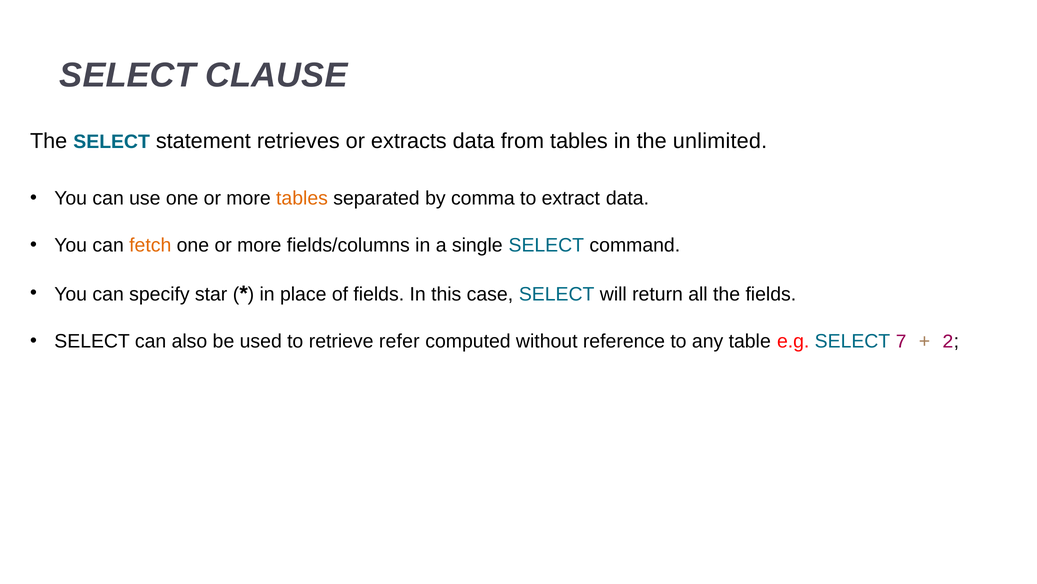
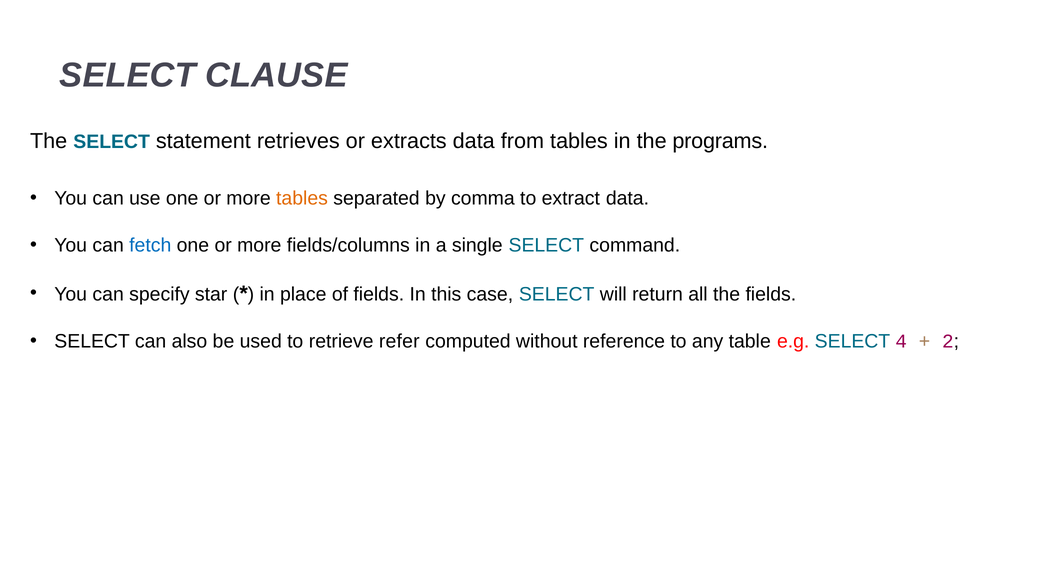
unlimited: unlimited -> programs
fetch colour: orange -> blue
7: 7 -> 4
